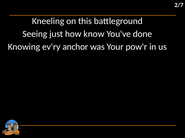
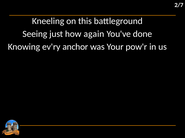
know: know -> again
